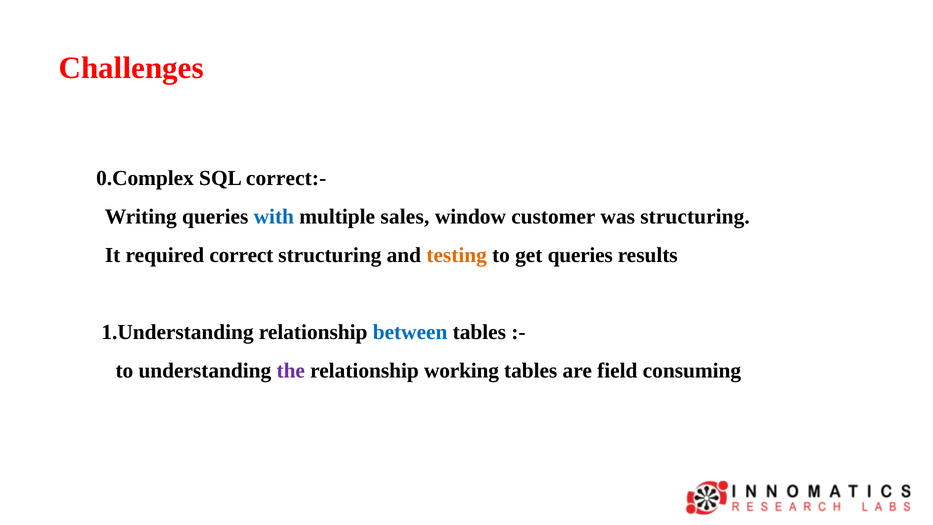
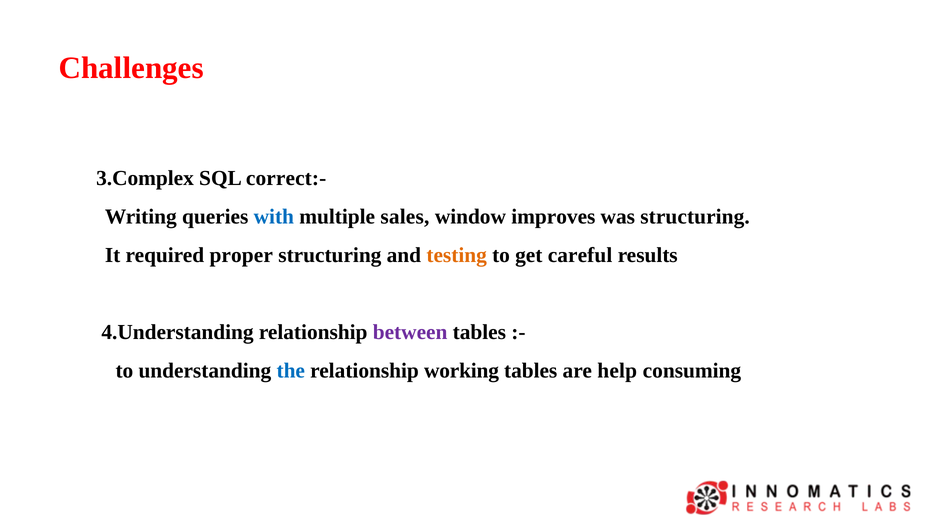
0.Complex: 0.Complex -> 3.Complex
customer: customer -> improves
correct: correct -> proper
get queries: queries -> careful
1.Understanding: 1.Understanding -> 4.Understanding
between colour: blue -> purple
the colour: purple -> blue
field: field -> help
